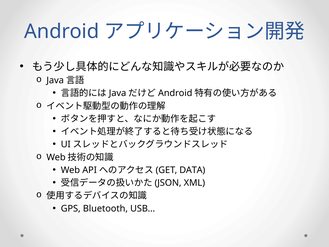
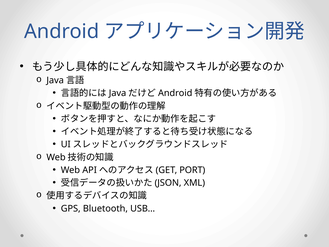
DATA: DATA -> PORT
